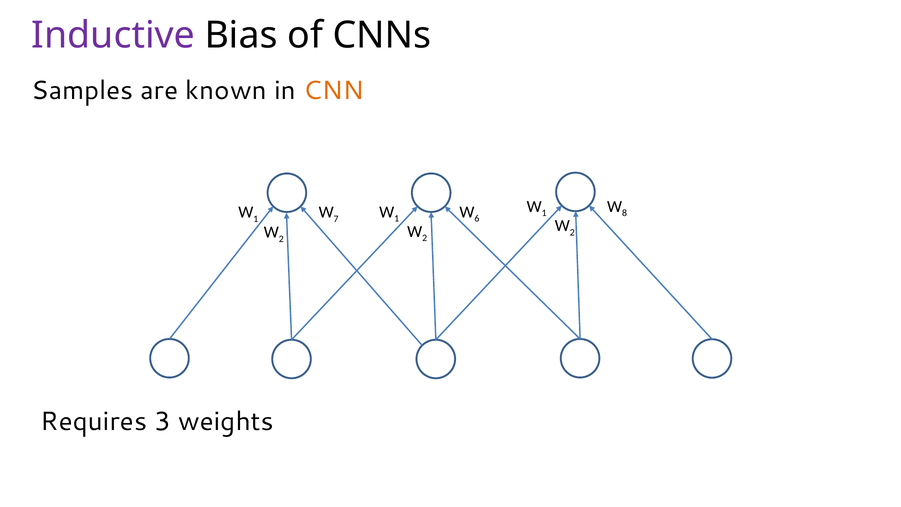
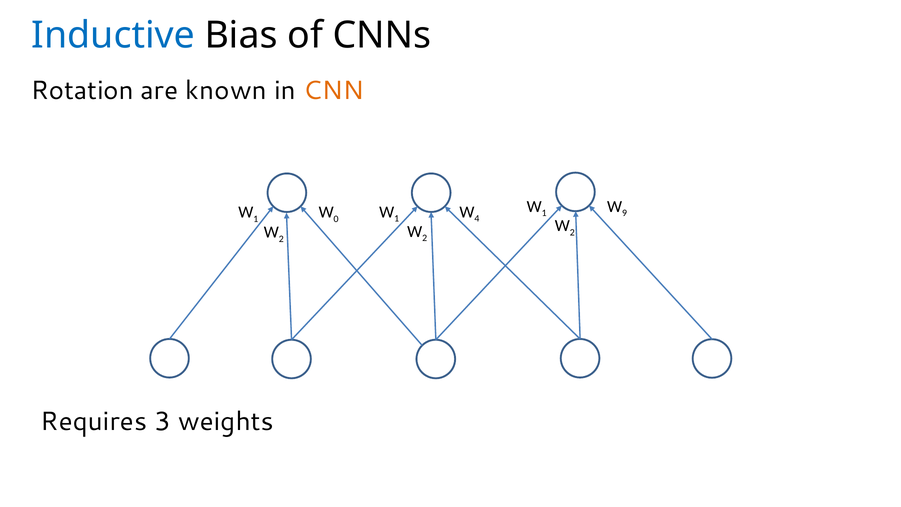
Inductive colour: purple -> blue
Samples: Samples -> Rotation
8: 8 -> 9
7: 7 -> 0
6: 6 -> 4
